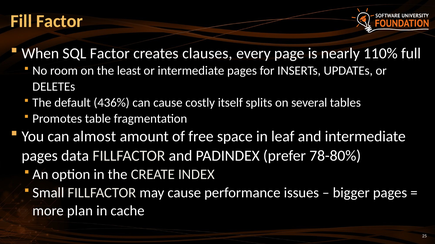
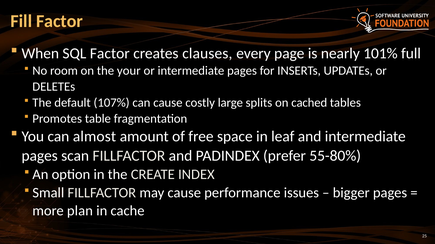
110%: 110% -> 101%
least: least -> your
436%: 436% -> 107%
itself: itself -> large
several: several -> cached
data: data -> scan
78-80%: 78-80% -> 55-80%
